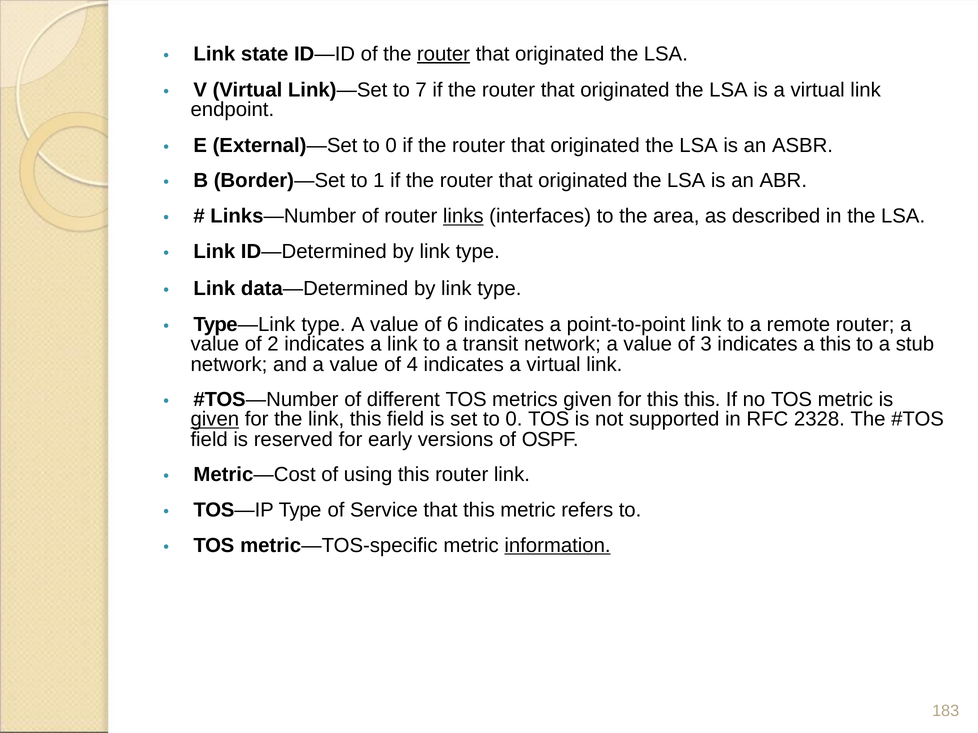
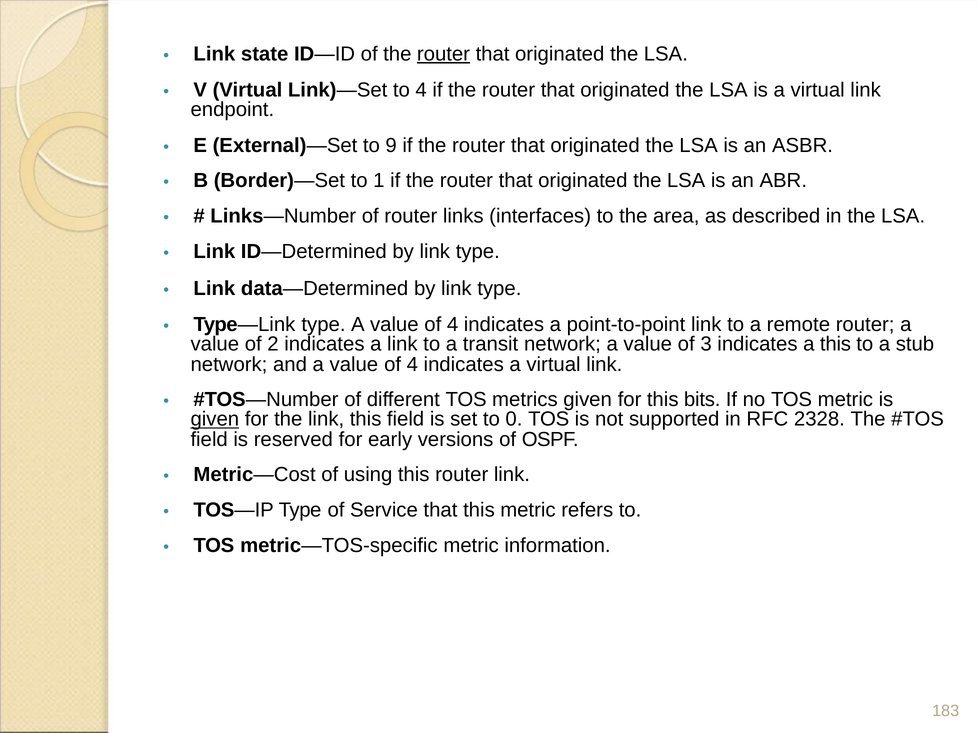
to 7: 7 -> 4
External)—Set to 0: 0 -> 9
links underline: present -> none
6 at (453, 325): 6 -> 4
this this: this -> bits
information underline: present -> none
